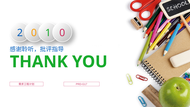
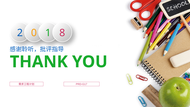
0 at (62, 33): 0 -> 8
